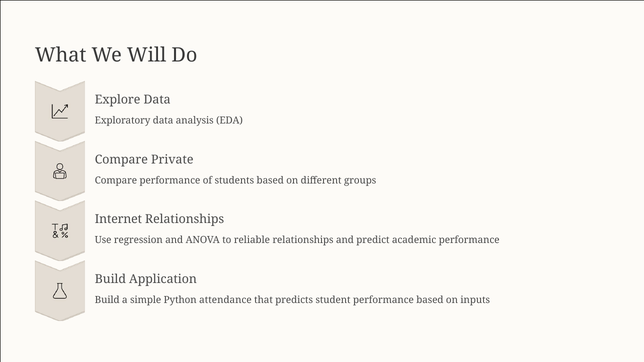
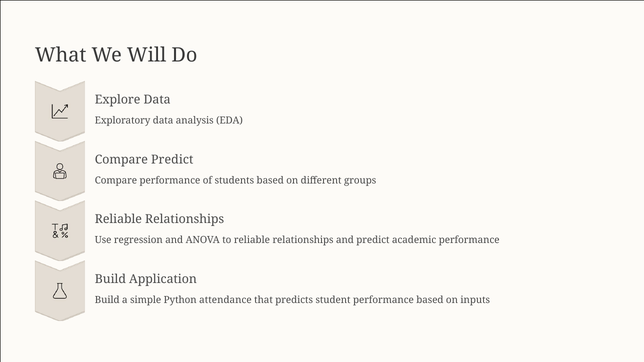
Compare Private: Private -> Predict
Internet at (118, 220): Internet -> Reliable
